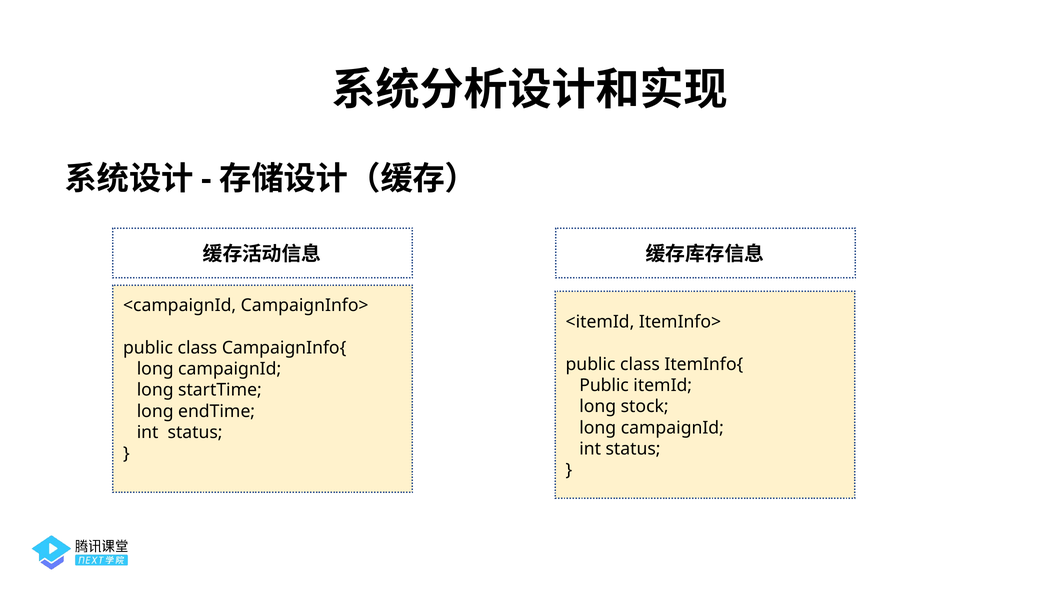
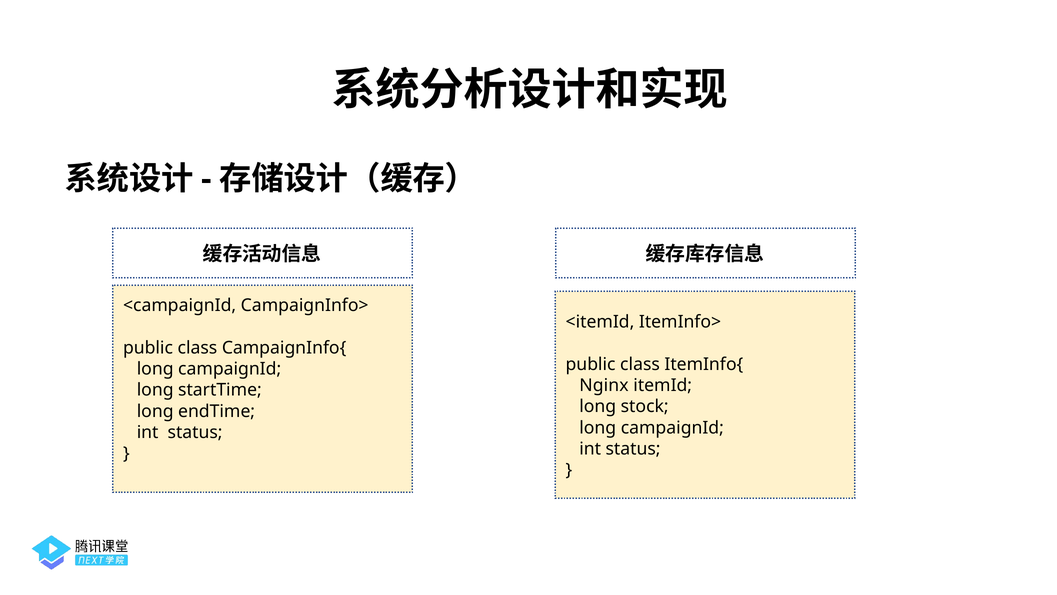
Public at (604, 385): Public -> Nginx
